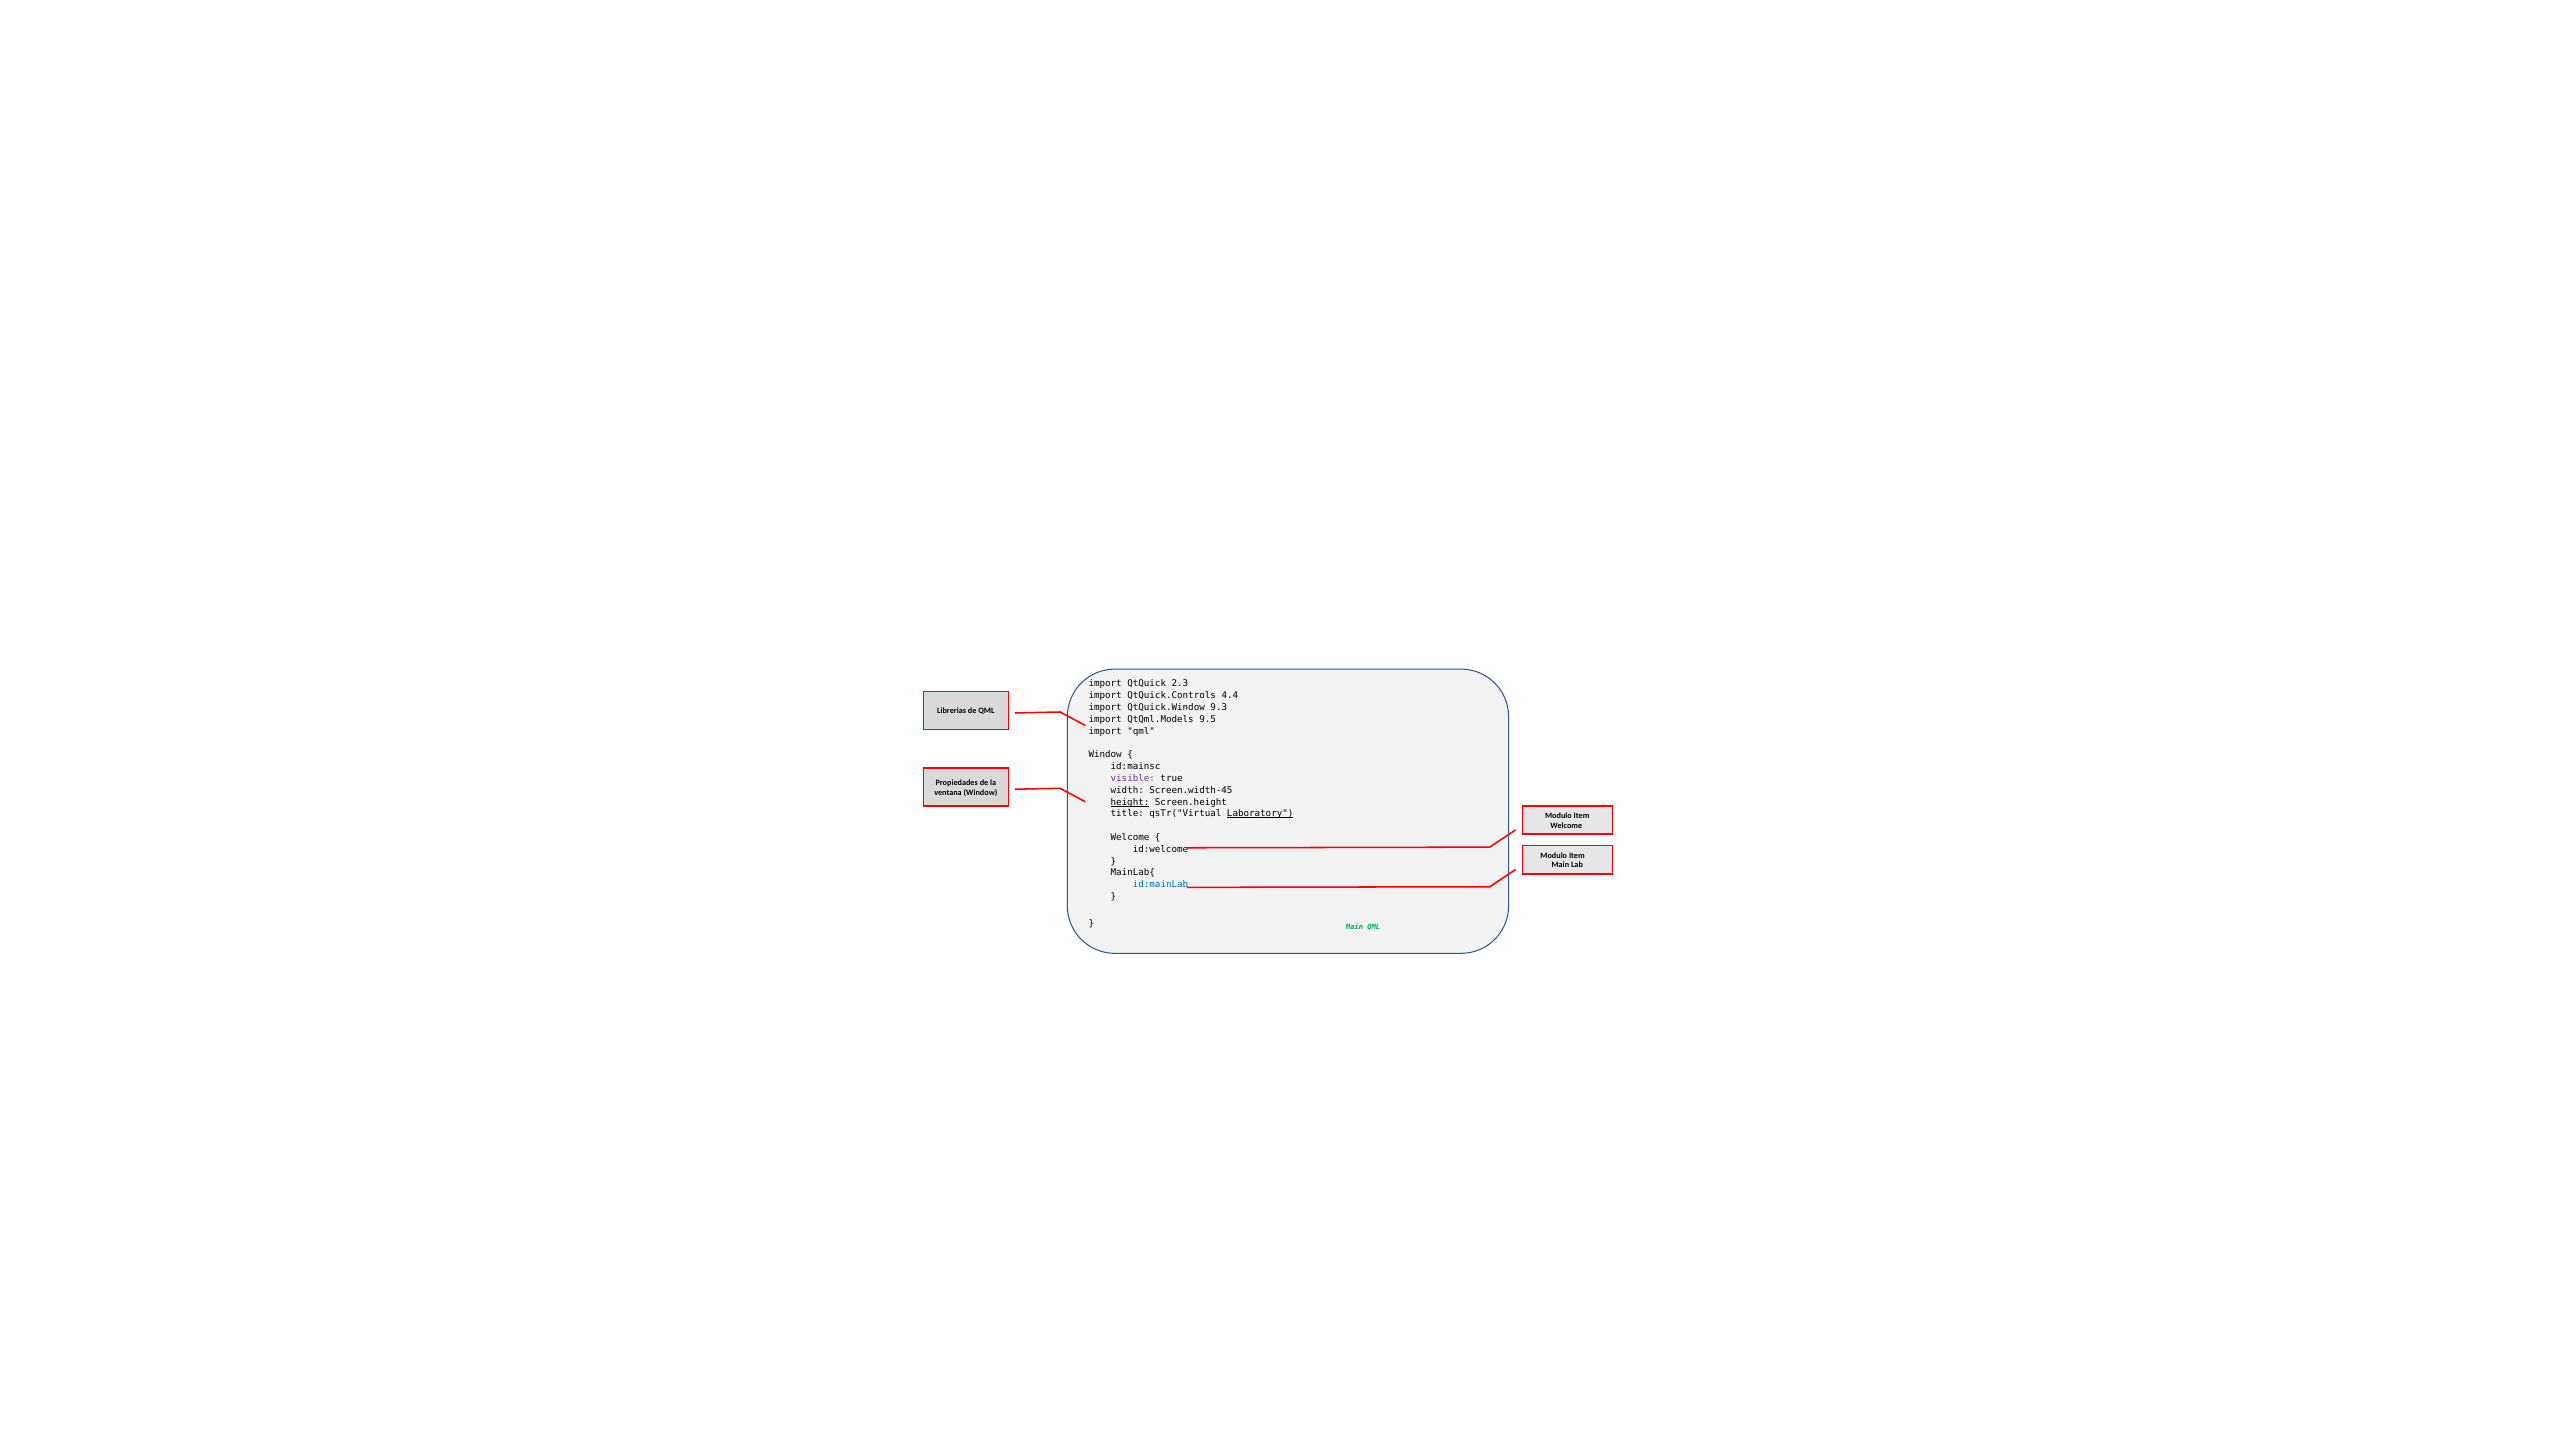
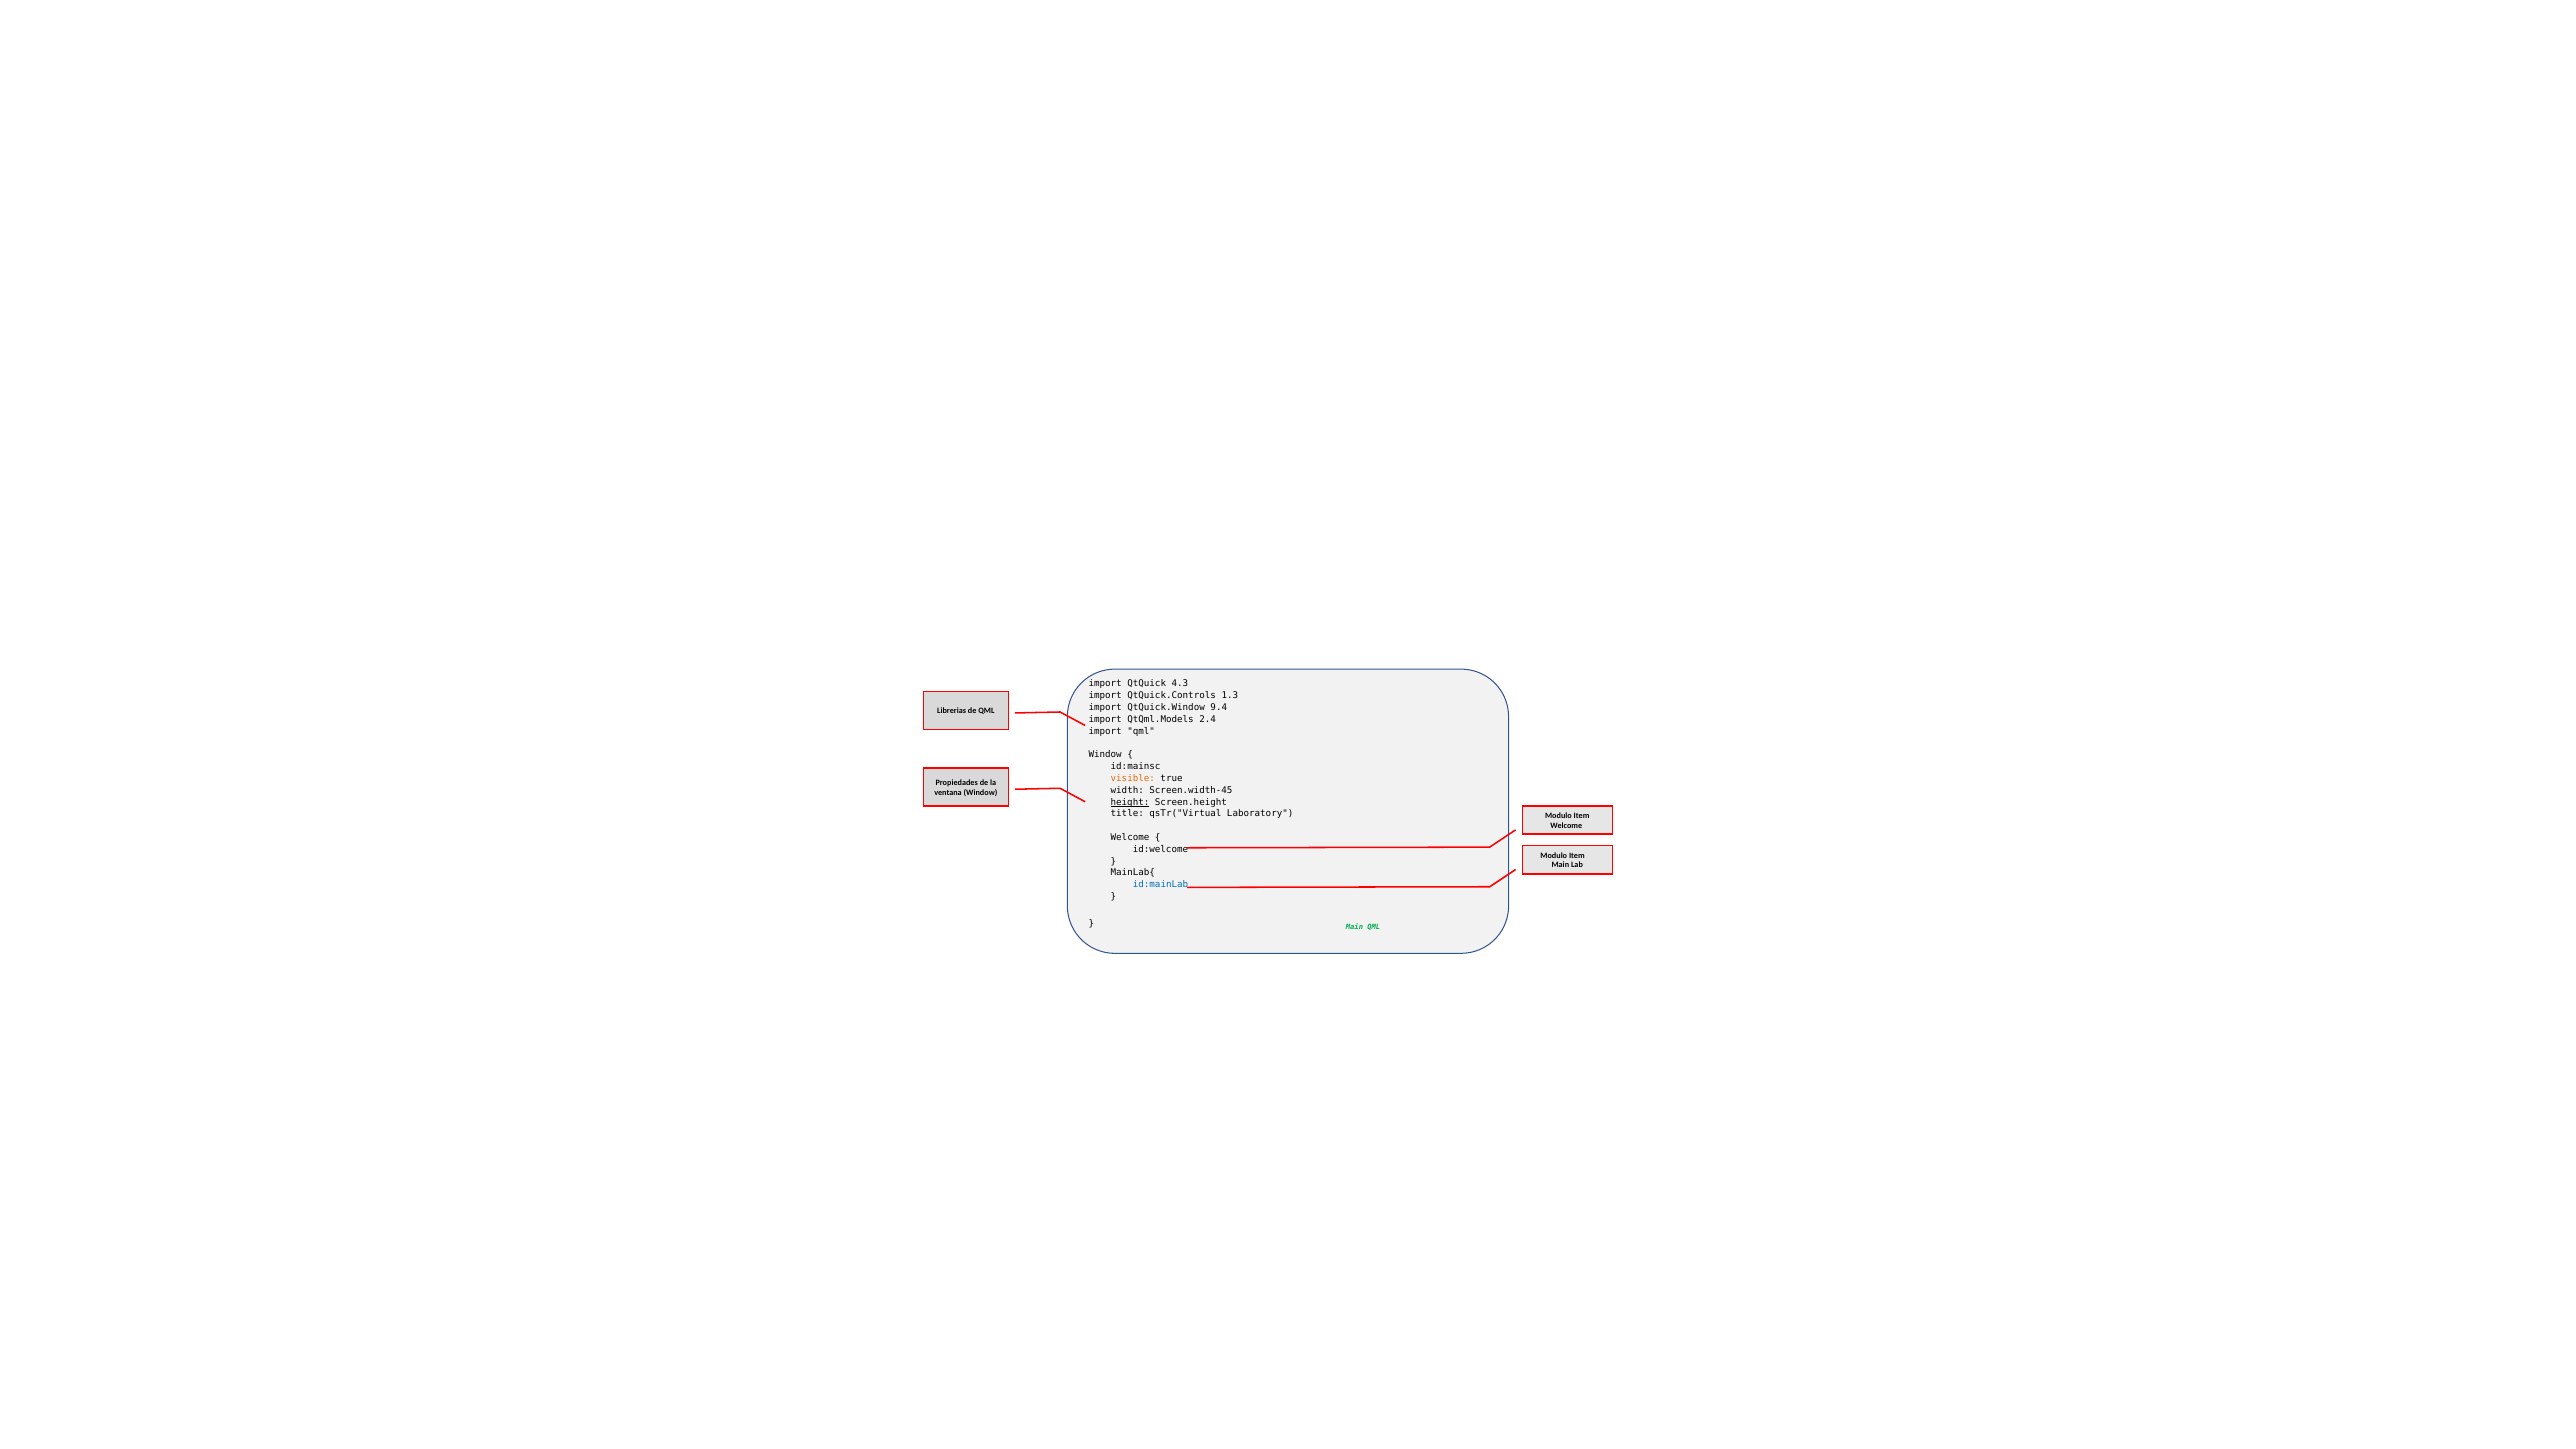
2.3: 2.3 -> 4.3
4.4: 4.4 -> 1.3
9.3: 9.3 -> 9.4
9.5: 9.5 -> 2.4
visible colour: purple -> orange
Laboratory underline: present -> none
